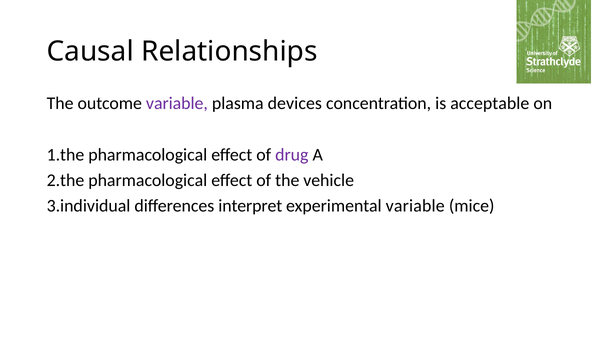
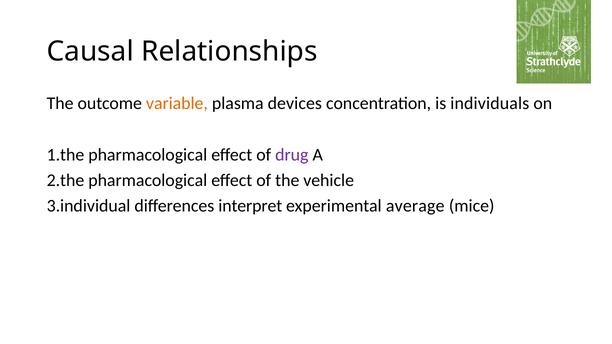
variable at (177, 103) colour: purple -> orange
acceptable: acceptable -> individuals
experimental variable: variable -> average
